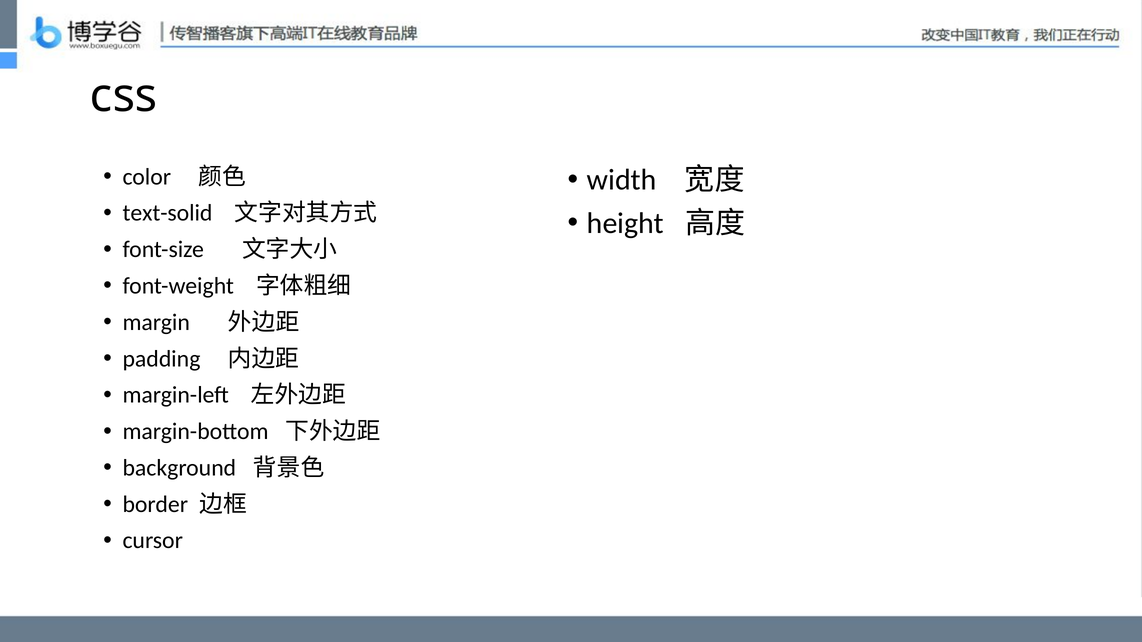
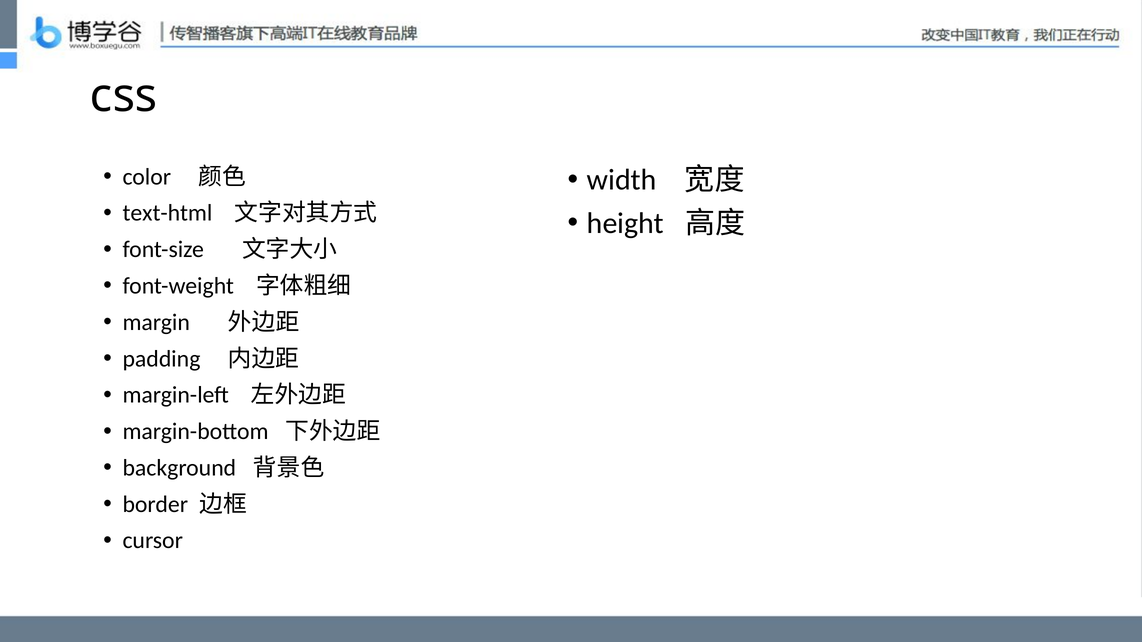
text-solid: text-solid -> text-html
